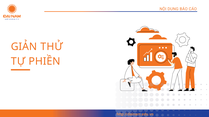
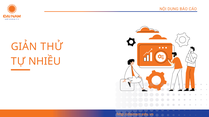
PHIỀN: PHIỀN -> NHIỀU
